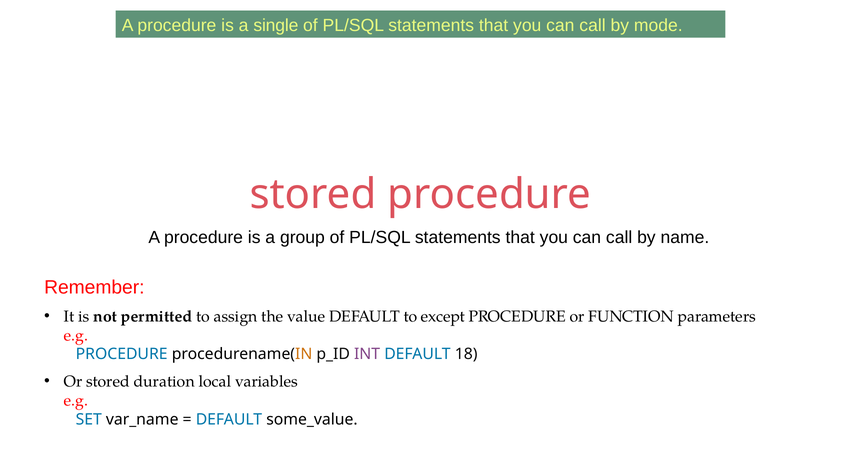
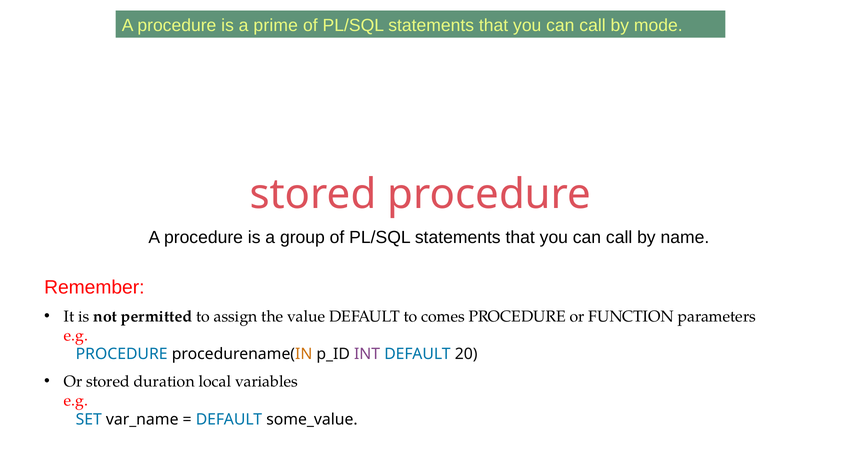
single: single -> prime
except: except -> comes
18: 18 -> 20
